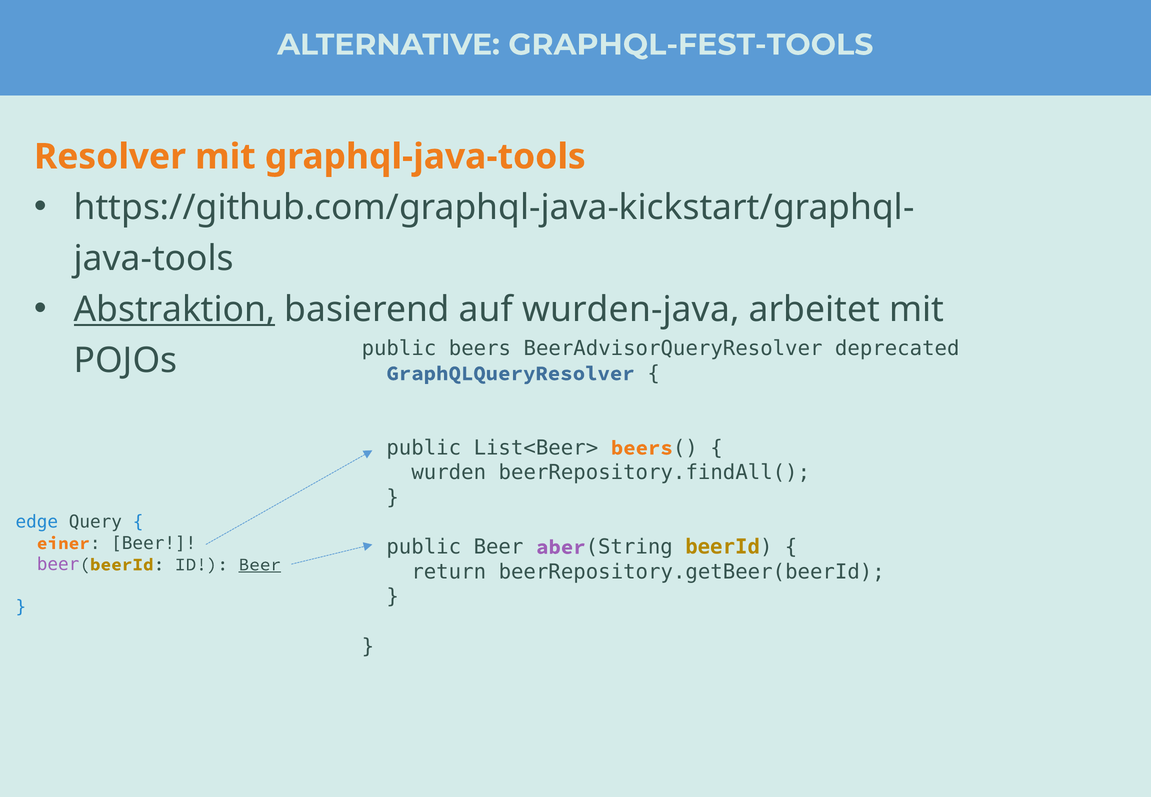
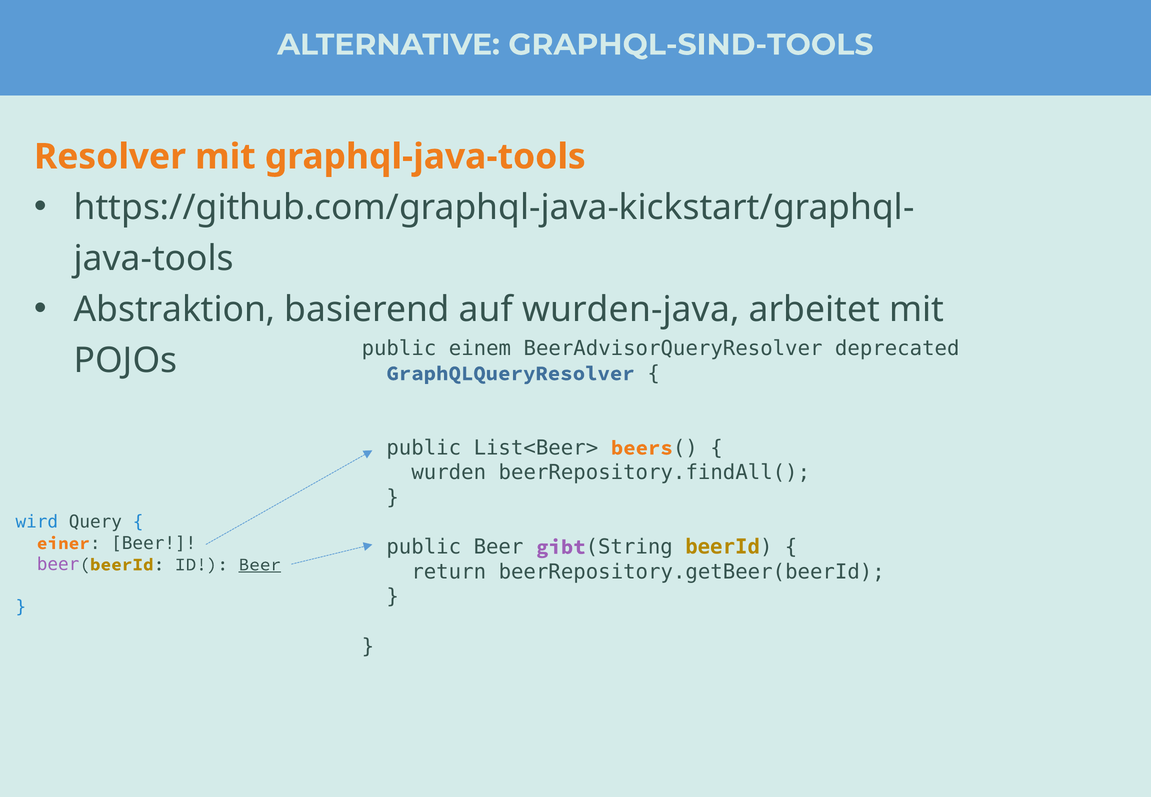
GRAPHQL-FEST-TOOLS: GRAPHQL-FEST-TOOLS -> GRAPHQL-SIND-TOOLS
Abstraktion underline: present -> none
public beers: beers -> einem
edge: edge -> wird
aber: aber -> gibt
